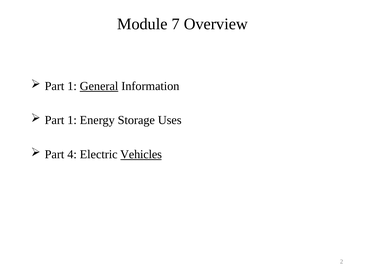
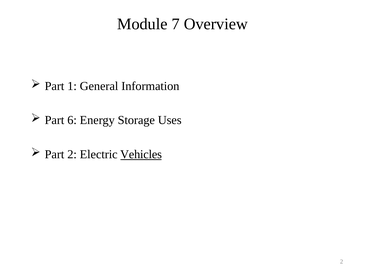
General underline: present -> none
1 at (72, 120): 1 -> 6
Part 4: 4 -> 2
